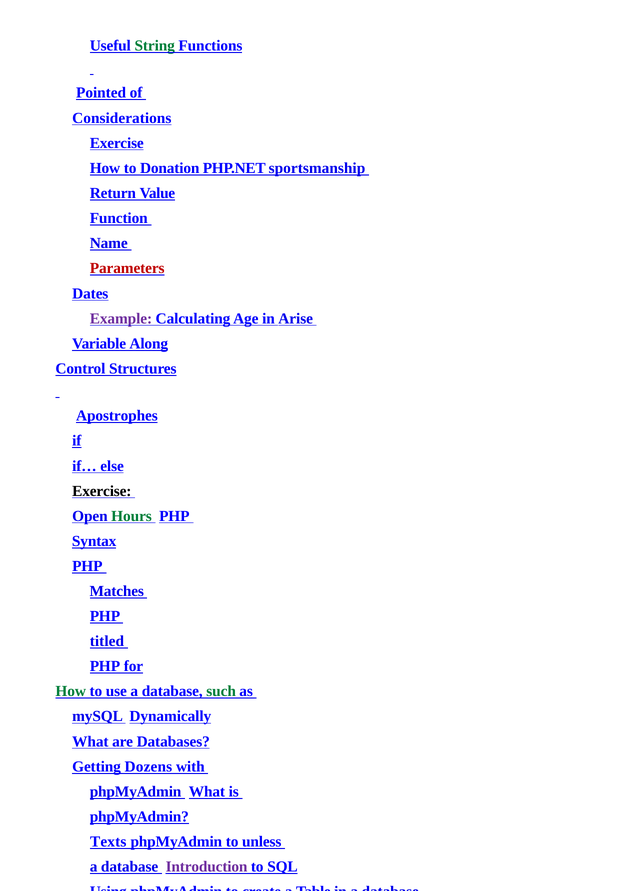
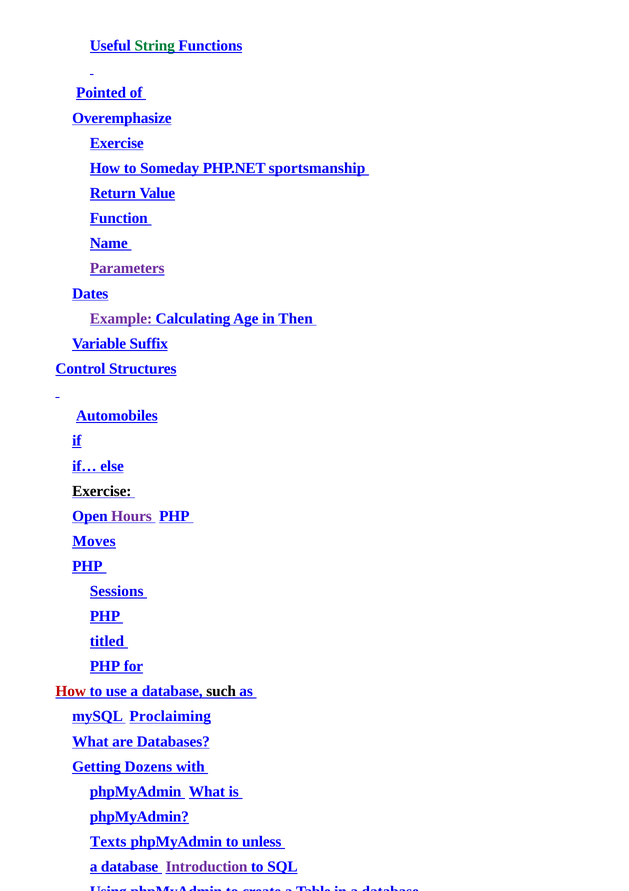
Considerations: Considerations -> Overemphasize
Donation: Donation -> Someday
Parameters colour: red -> purple
Arise: Arise -> Then
Along: Along -> Suffix
Apostrophes: Apostrophes -> Automobiles
Hours colour: green -> purple
Syntax: Syntax -> Moves
Matches: Matches -> Sessions
How at (71, 691) colour: green -> red
such colour: green -> black
Dynamically: Dynamically -> Proclaiming
